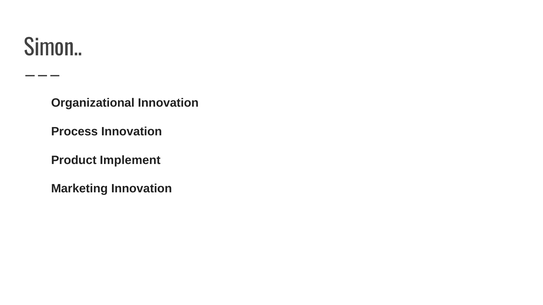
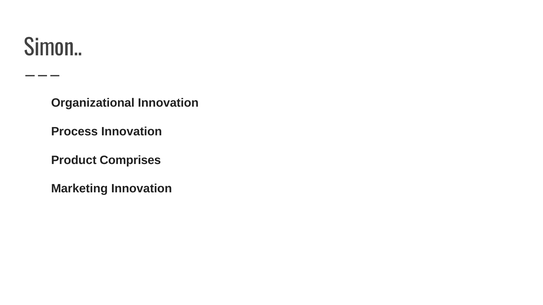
Implement: Implement -> Comprises
